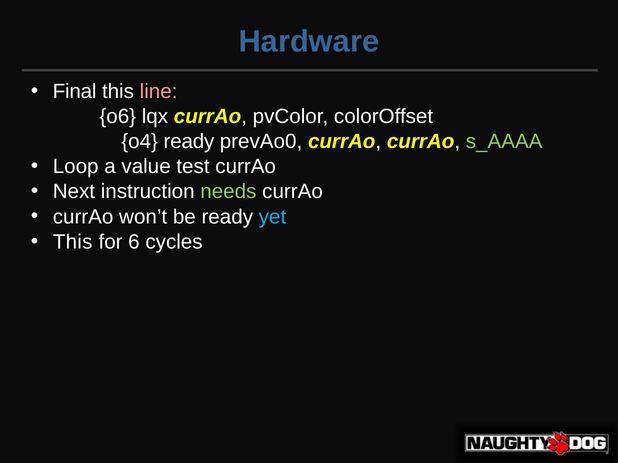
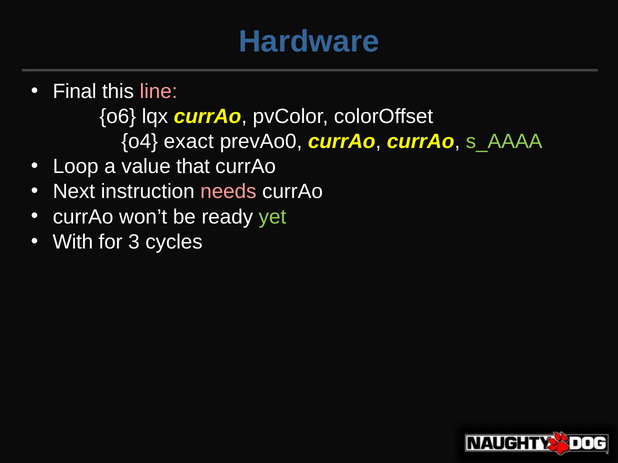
o4 ready: ready -> exact
test: test -> that
needs colour: light green -> pink
yet colour: light blue -> light green
This at (73, 242): This -> With
6: 6 -> 3
